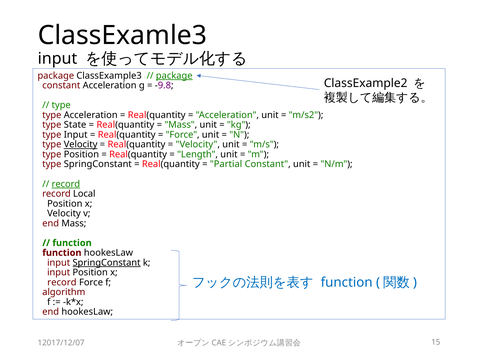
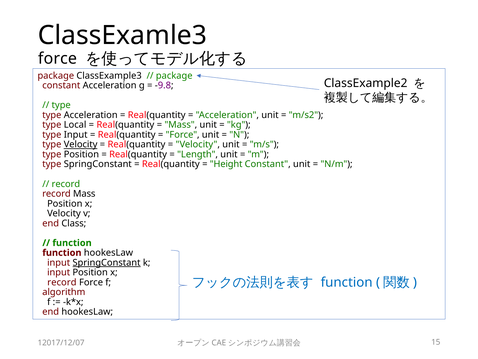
input at (58, 58): input -> force
package at (174, 76) underline: present -> none
State: State -> Local
Partial: Partial -> Height
record at (66, 184) underline: present -> none
record Local: Local -> Mass
end Mass: Mass -> Class
